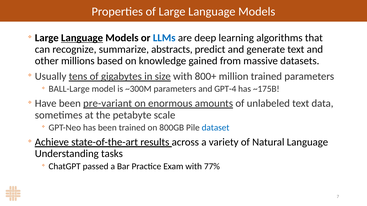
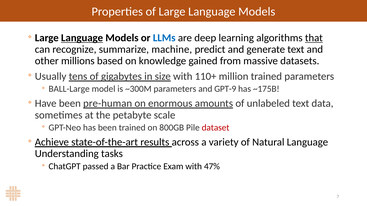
that underline: none -> present
abstracts: abstracts -> machine
800+: 800+ -> 110+
GPT-4: GPT-4 -> GPT-9
pre-variant: pre-variant -> pre-human
dataset colour: blue -> red
77%: 77% -> 47%
